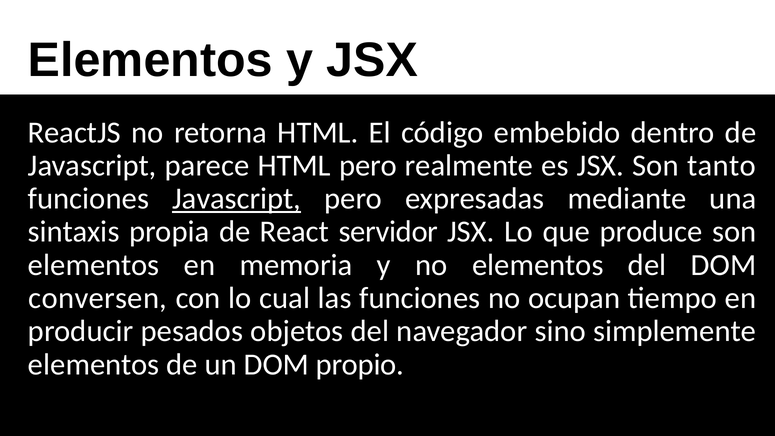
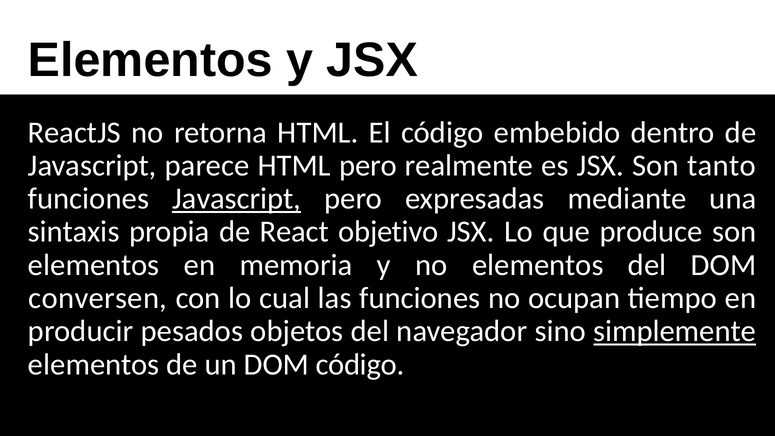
servidor: servidor -> objetivo
simplemente underline: none -> present
DOM propio: propio -> código
